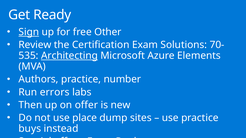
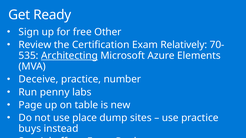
Sign underline: present -> none
Solutions: Solutions -> Relatively
Authors: Authors -> Deceive
errors: errors -> penny
Then: Then -> Page
on offer: offer -> table
